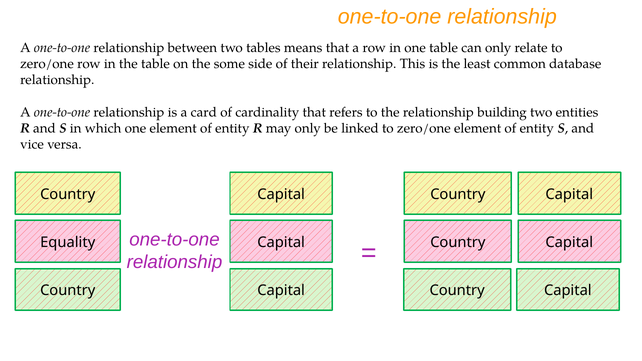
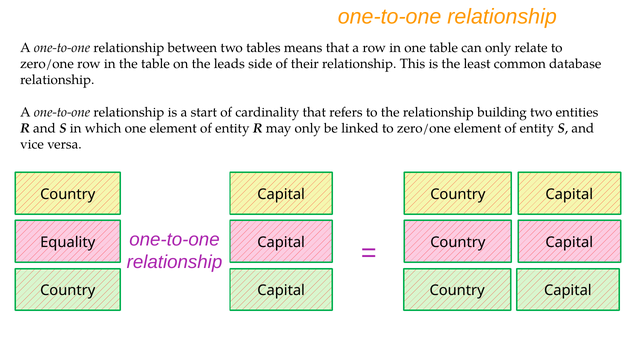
some: some -> leads
card: card -> start
